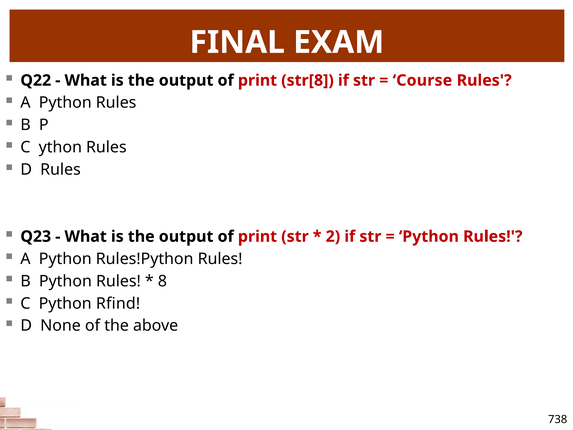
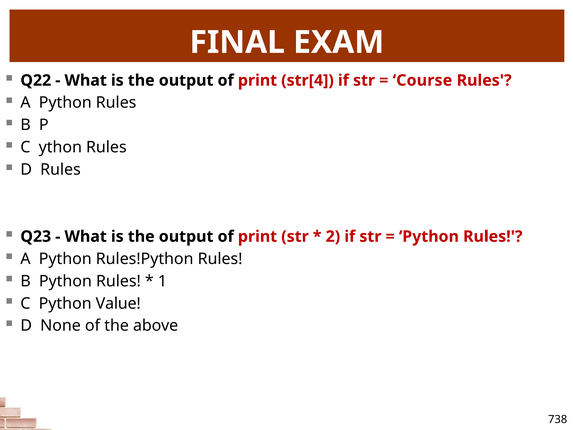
str[8: str[8 -> str[4
8: 8 -> 1
Rfind: Rfind -> Value
